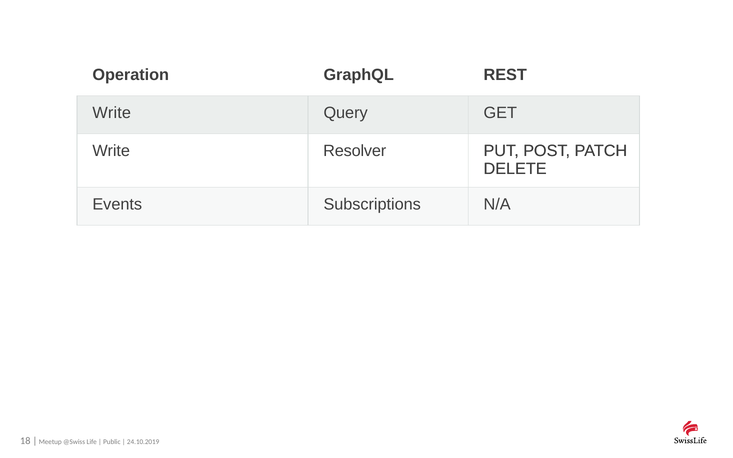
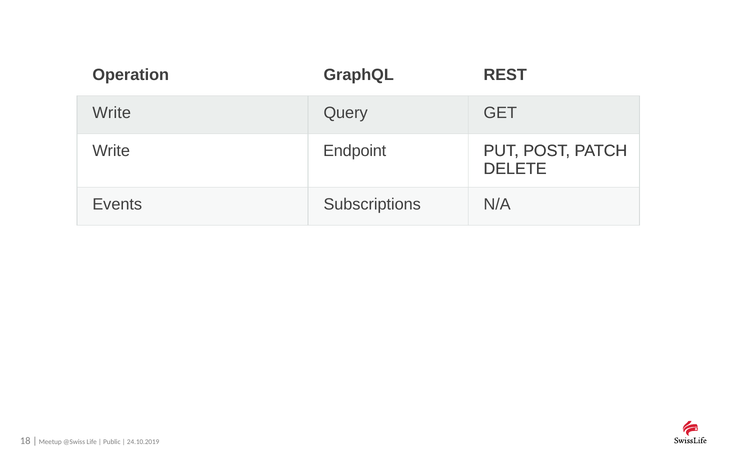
Resolver: Resolver -> Endpoint
